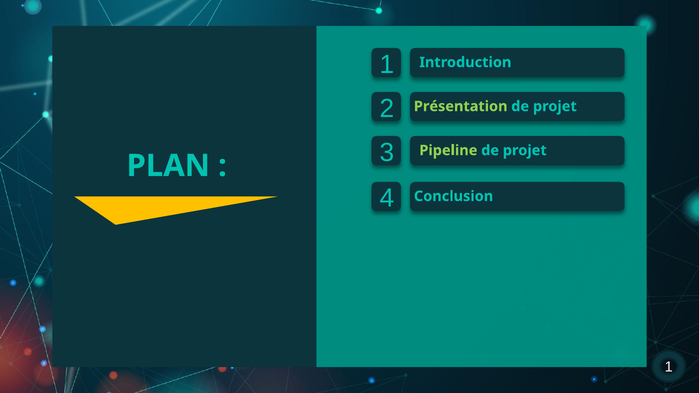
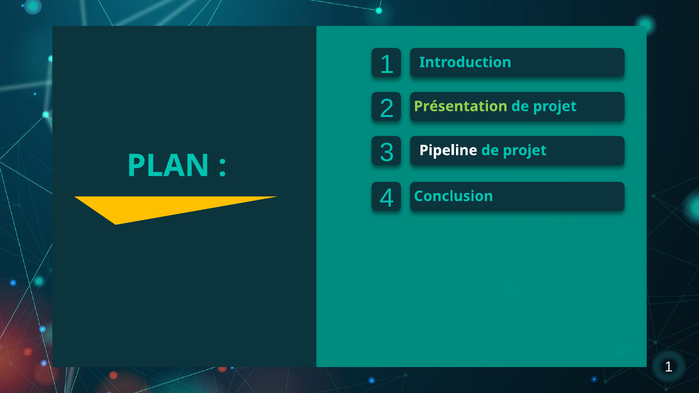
Pipeline colour: light green -> white
